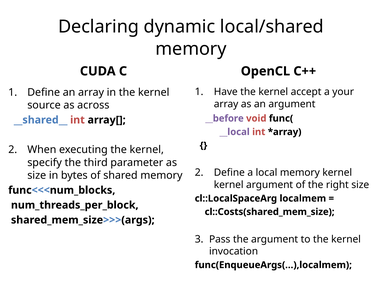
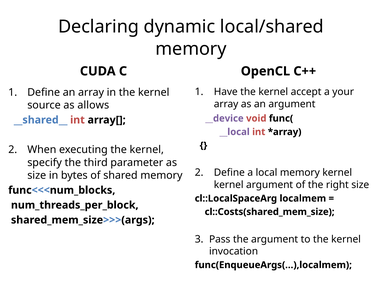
across: across -> allows
__before: __before -> __device
